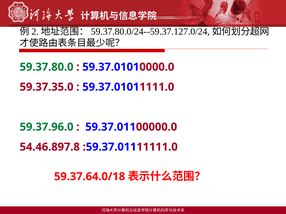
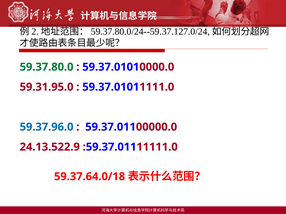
59.37.35.0: 59.37.35.0 -> 59.31.95.0
59.37.96.0 colour: green -> blue
54.46.897.8: 54.46.897.8 -> 24.13.522.9
